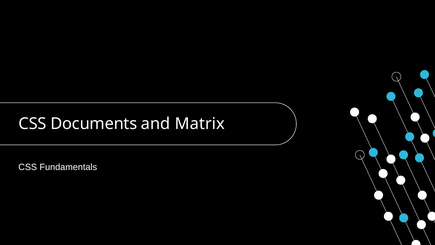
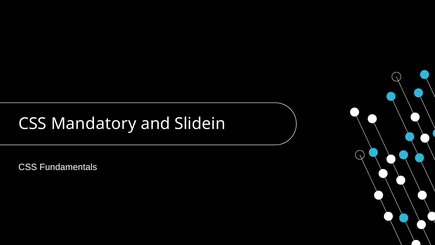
Documents: Documents -> Mandatory
Matrix: Matrix -> Slidein
